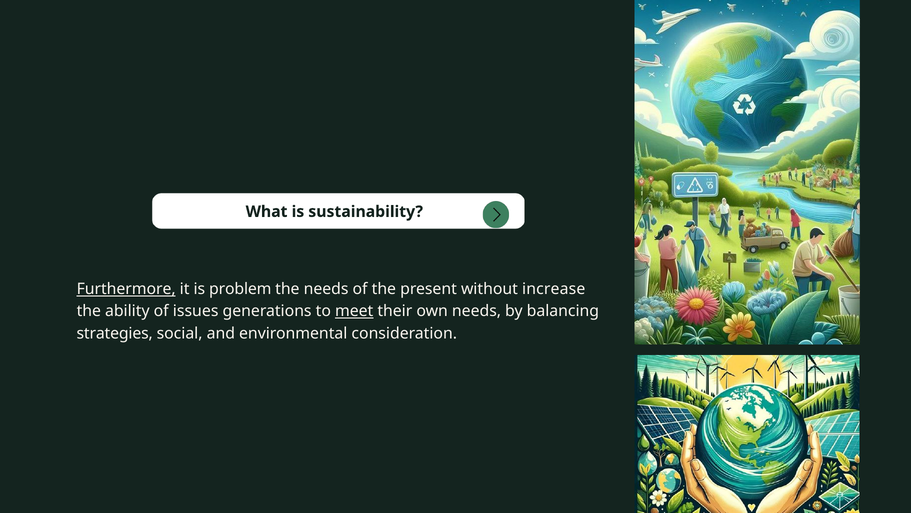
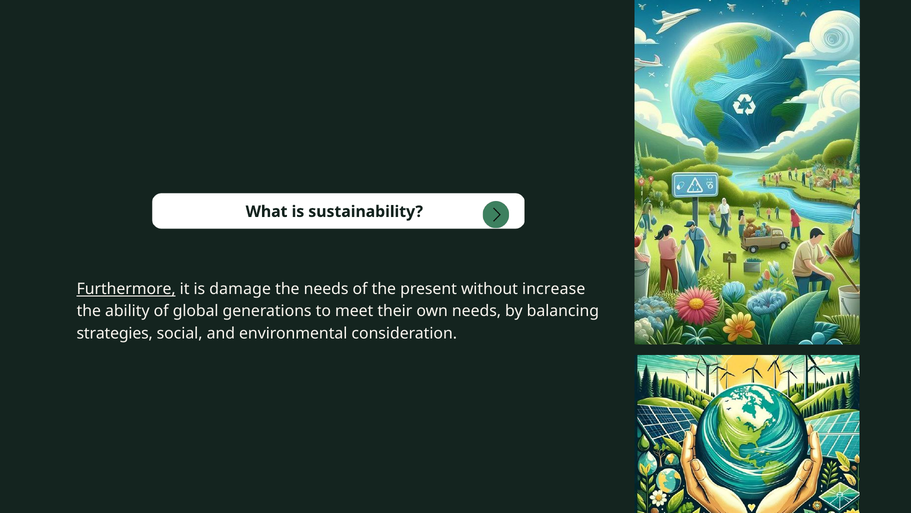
problem: problem -> damage
issues: issues -> global
meet underline: present -> none
